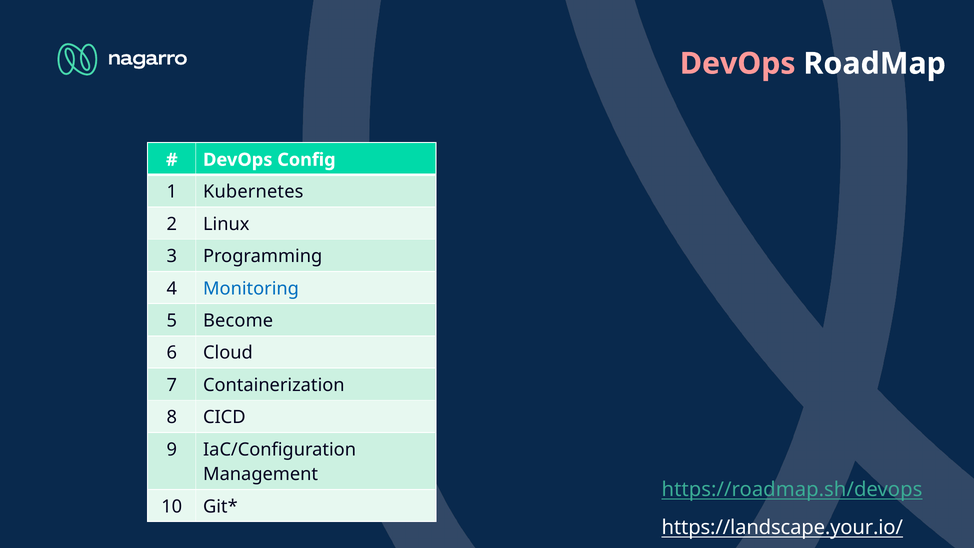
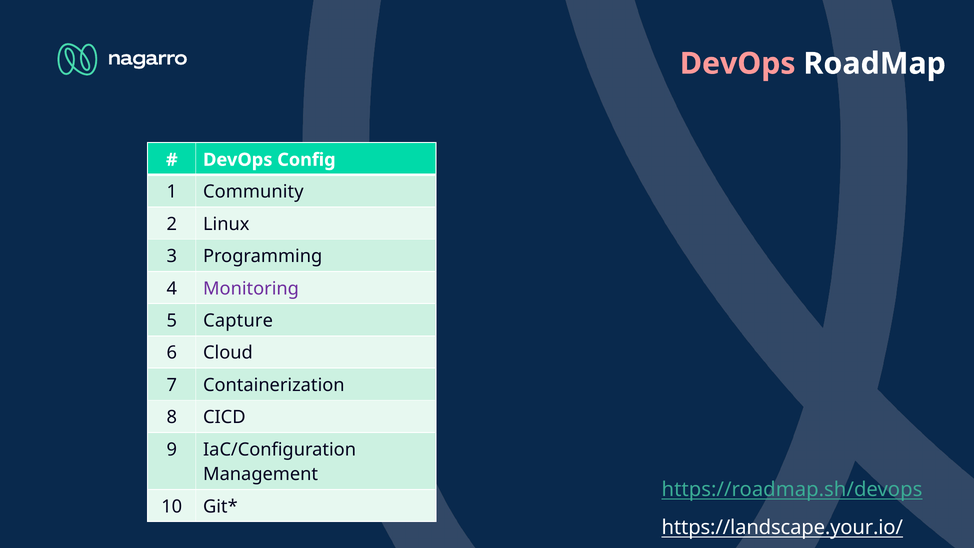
Kubernetes: Kubernetes -> Community
Monitoring colour: blue -> purple
Become: Become -> Capture
